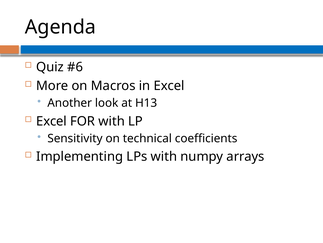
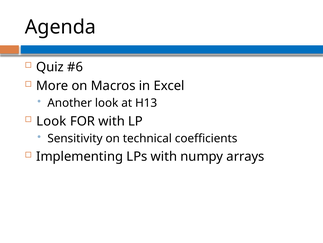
Excel at (51, 121): Excel -> Look
